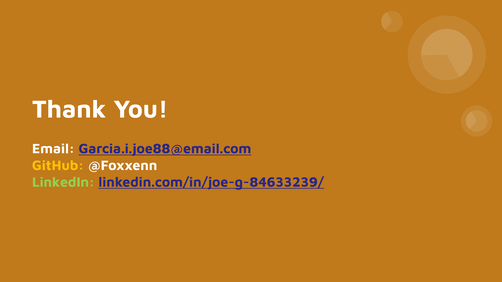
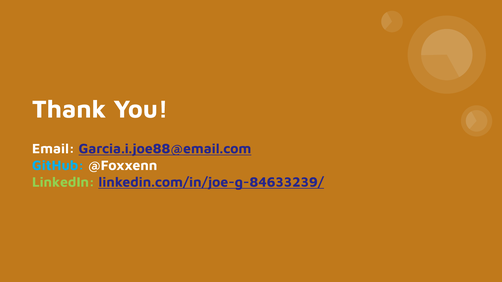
GitHub colour: yellow -> light blue
